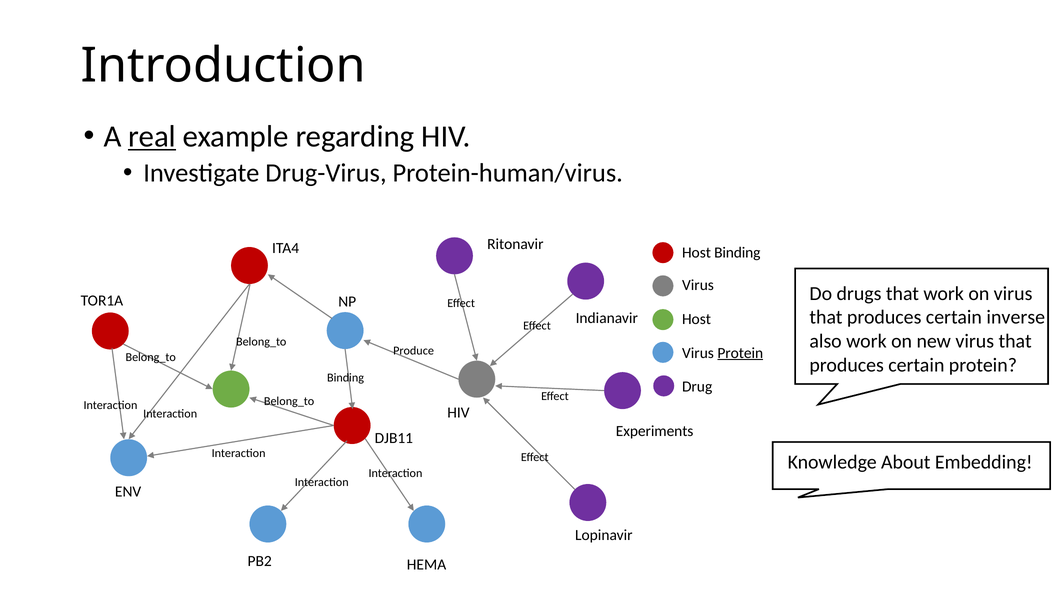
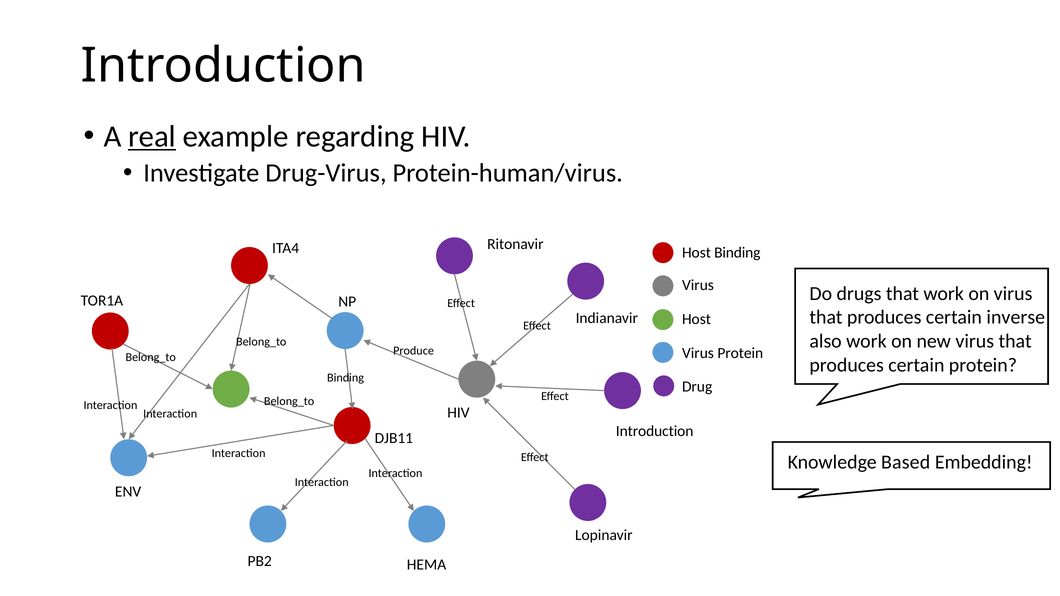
Protein at (740, 353) underline: present -> none
Experiments at (655, 431): Experiments -> Introduction
About: About -> Based
